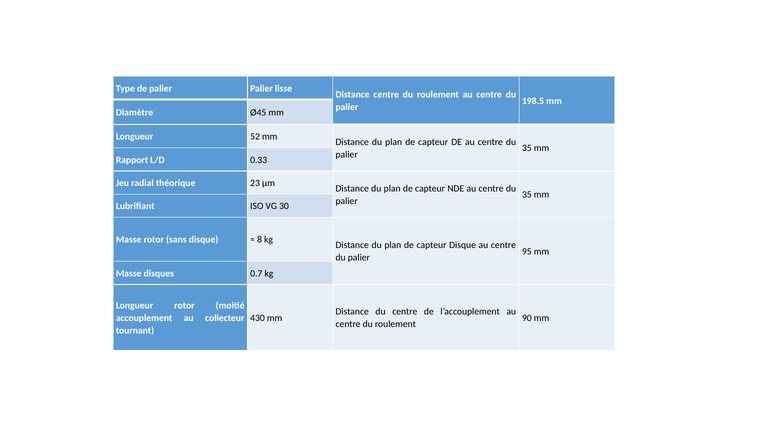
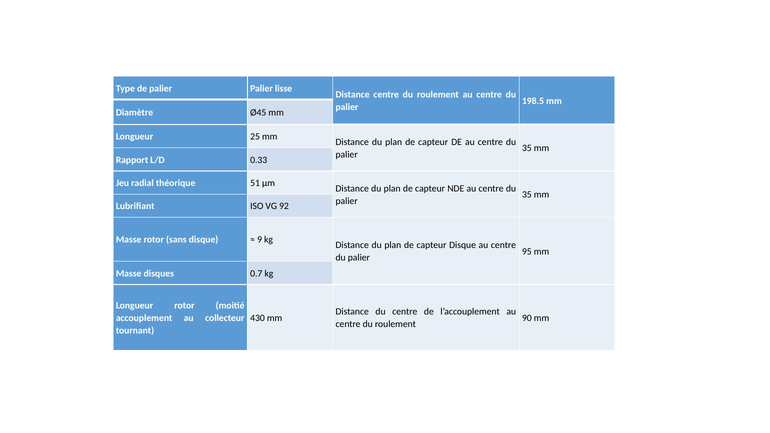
52: 52 -> 25
23: 23 -> 51
30: 30 -> 92
8: 8 -> 9
